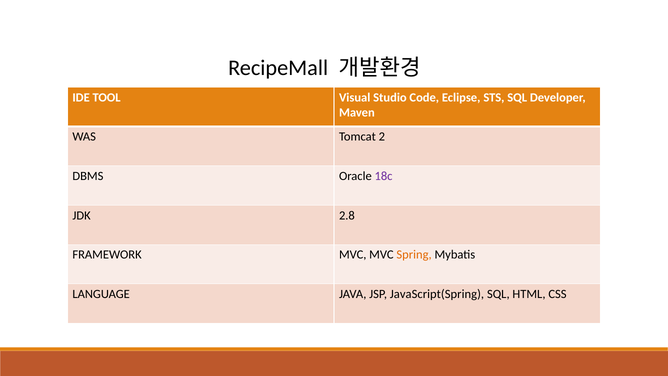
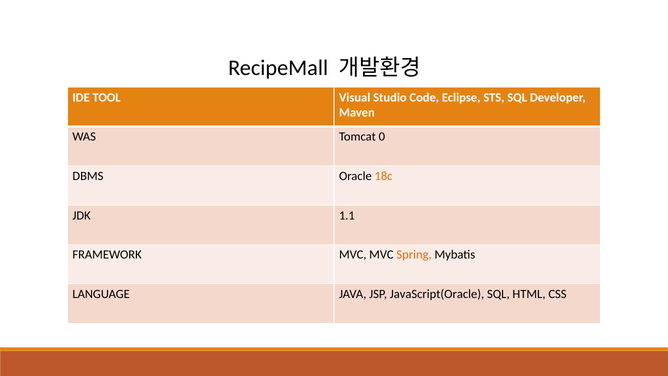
2: 2 -> 0
18c colour: purple -> orange
2.8: 2.8 -> 1.1
JavaScript(Spring: JavaScript(Spring -> JavaScript(Oracle
